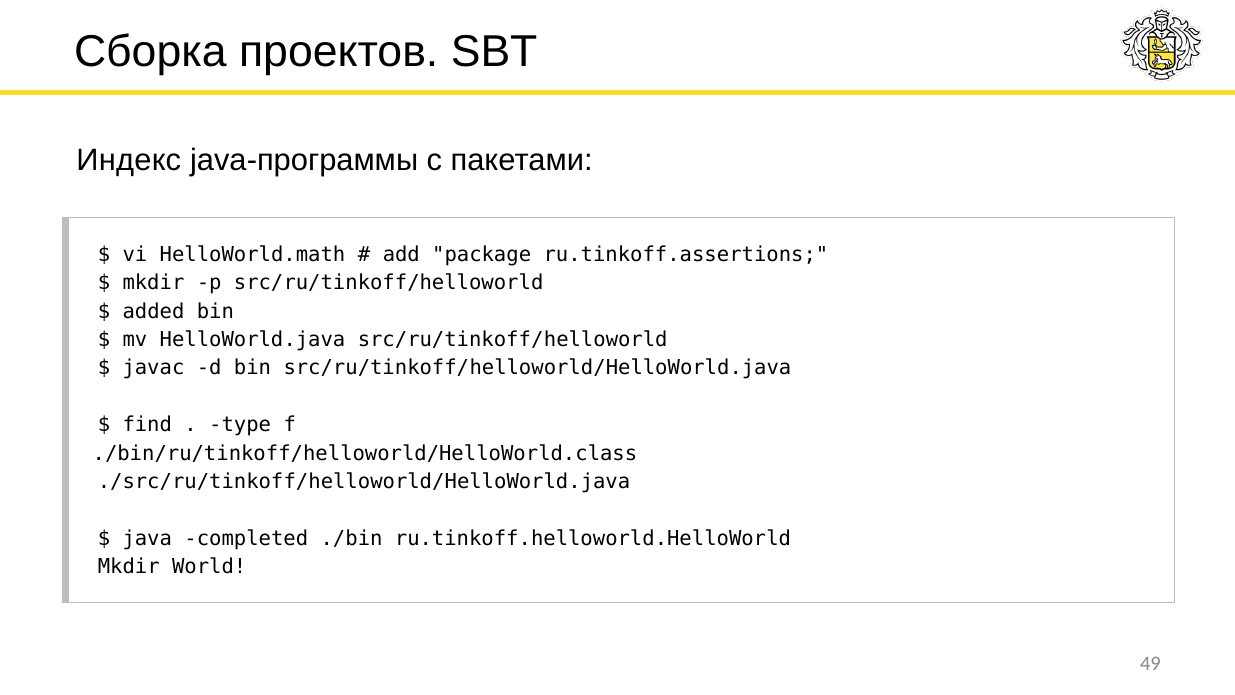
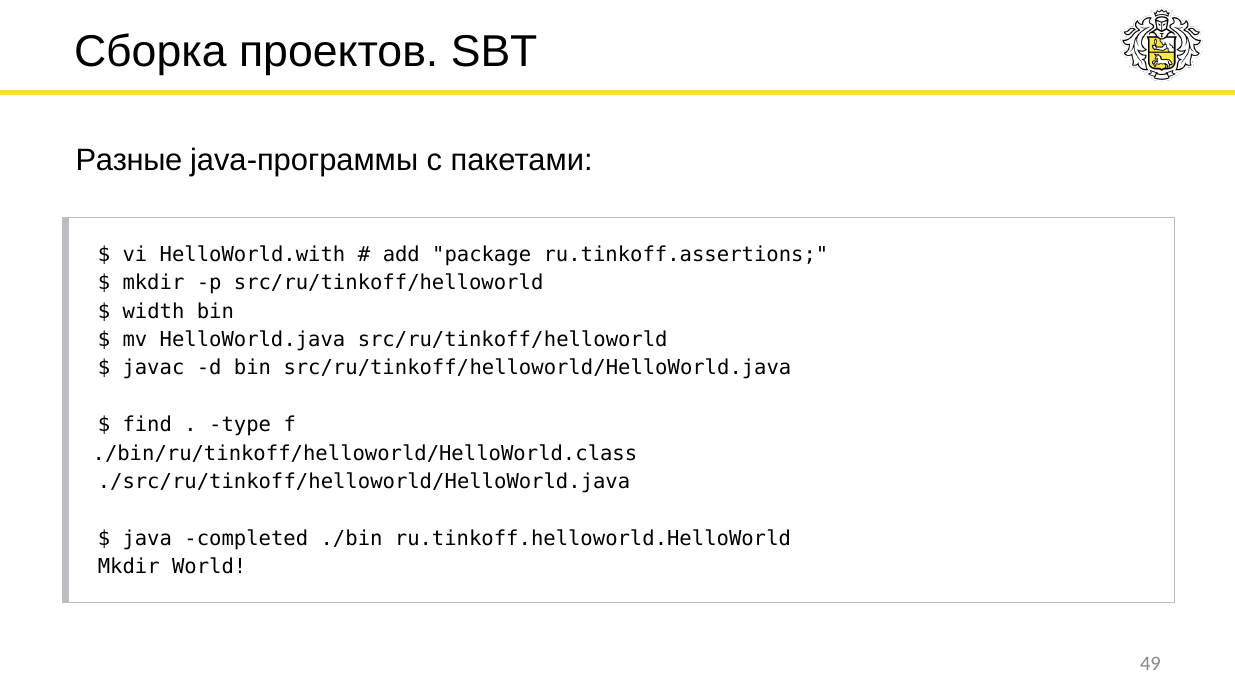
Индекс: Индекс -> Разные
HelloWorld.math: HelloWorld.math -> HelloWorld.with
added: added -> width
